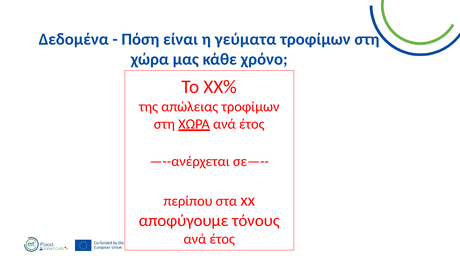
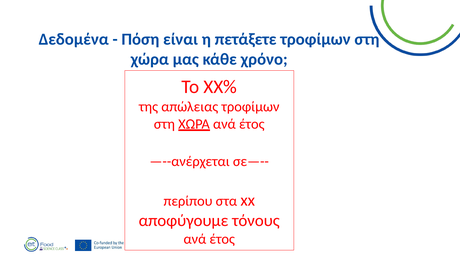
γεύματα: γεύματα -> πετάξετε
